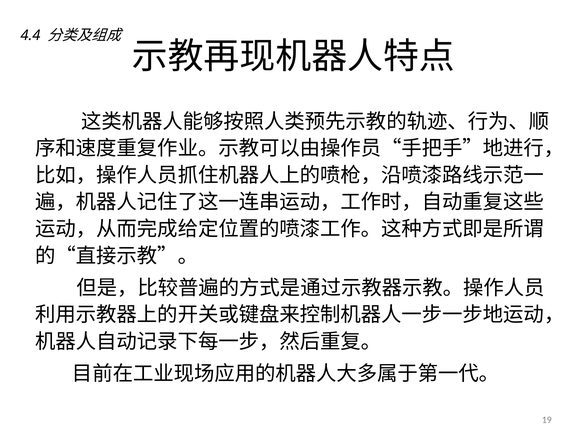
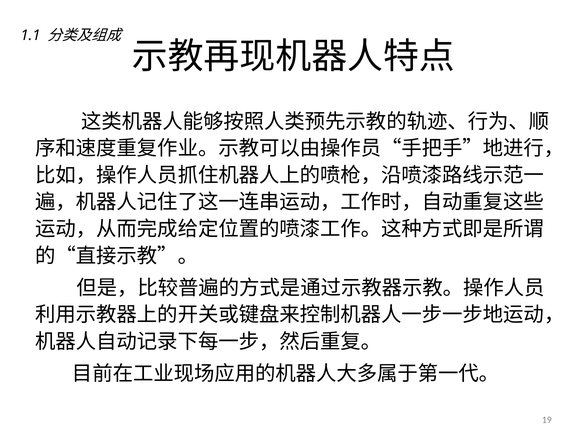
4.4: 4.4 -> 1.1
